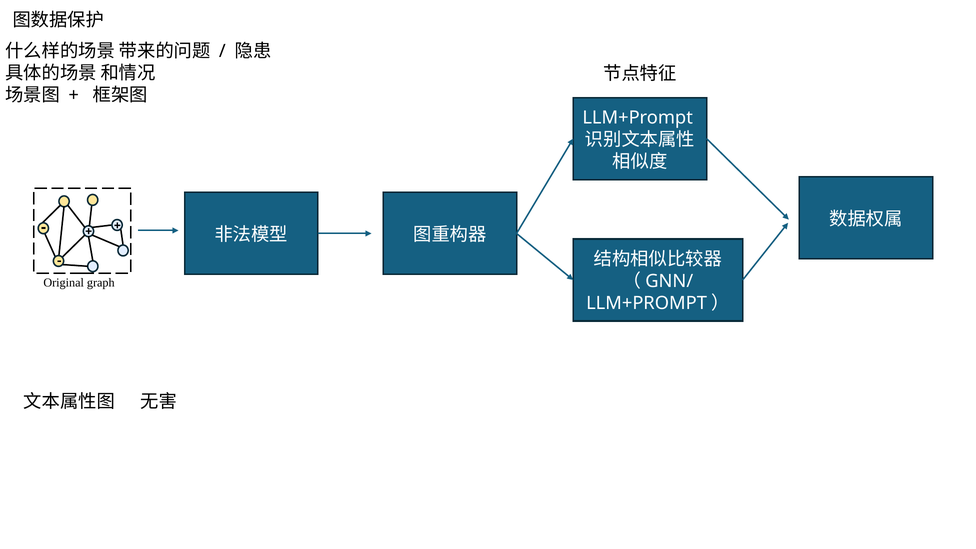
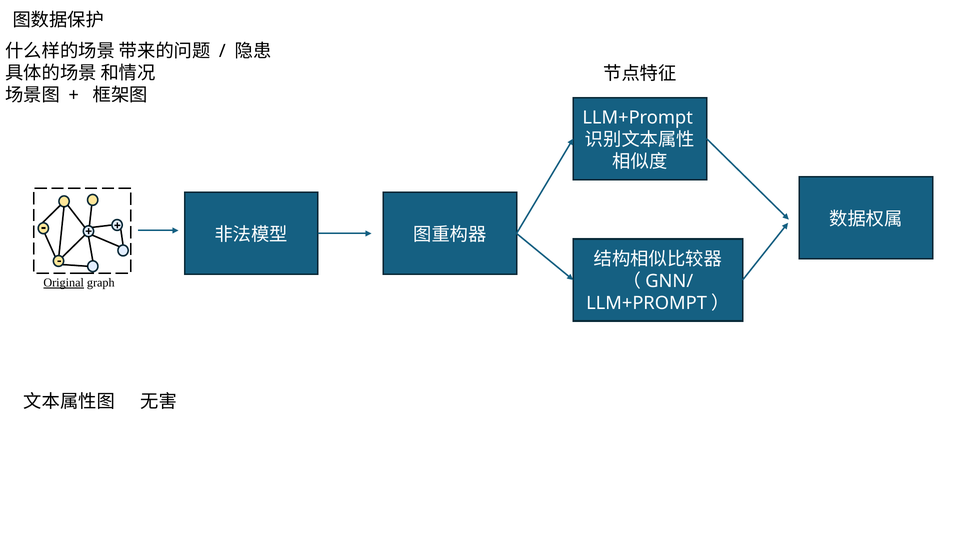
Original underline: none -> present
